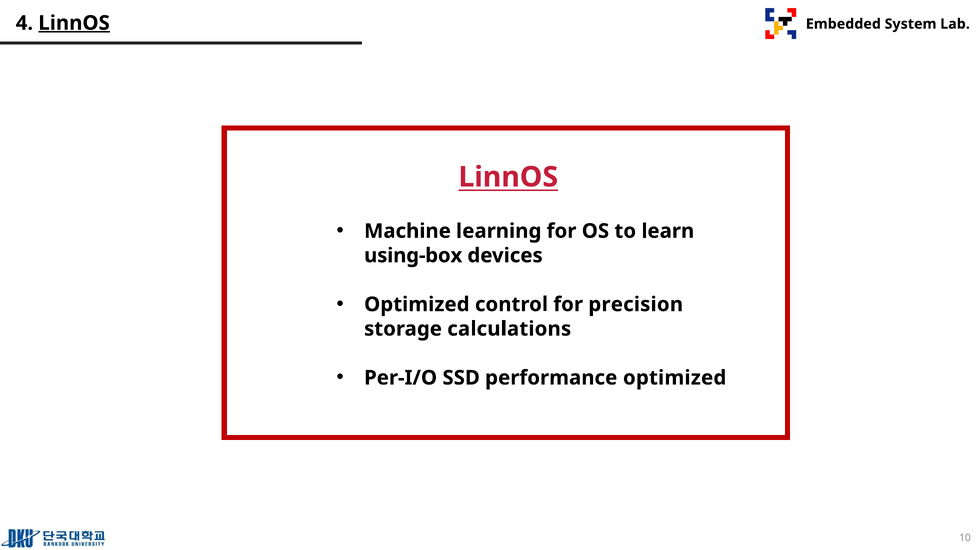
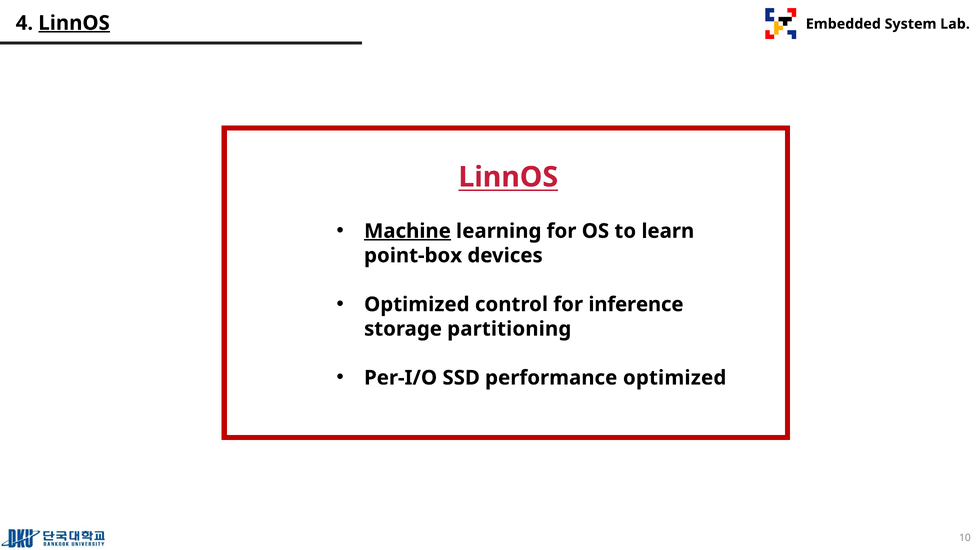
Machine underline: none -> present
using-box: using-box -> point-box
precision: precision -> inference
calculations: calculations -> partitioning
